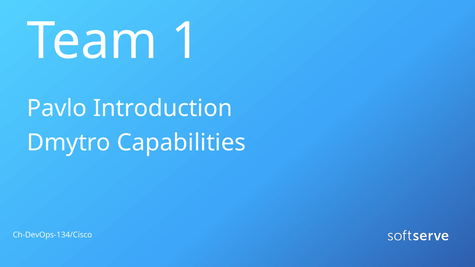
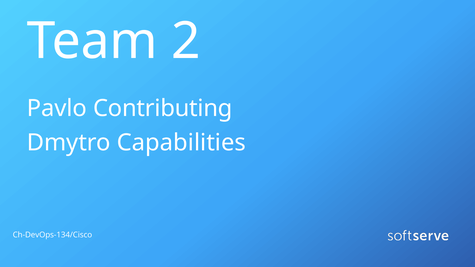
1: 1 -> 2
Introduction: Introduction -> Contributing
